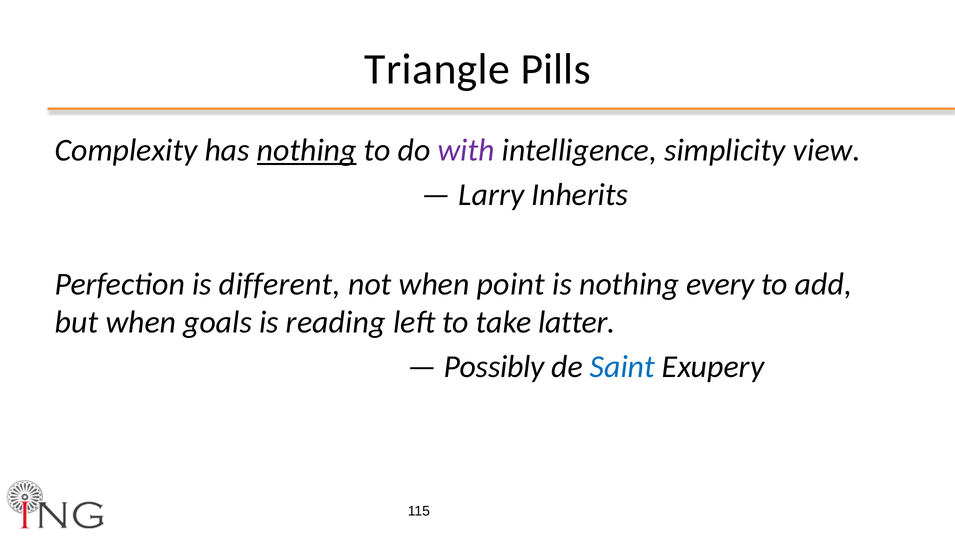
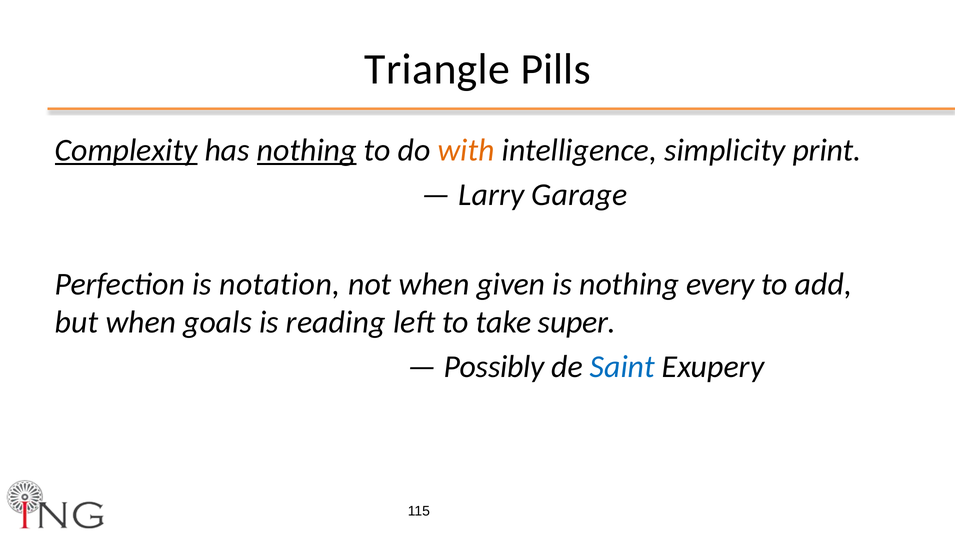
Complexity underline: none -> present
with colour: purple -> orange
view: view -> print
Inherits: Inherits -> Garage
different: different -> notation
point: point -> given
latter: latter -> super
